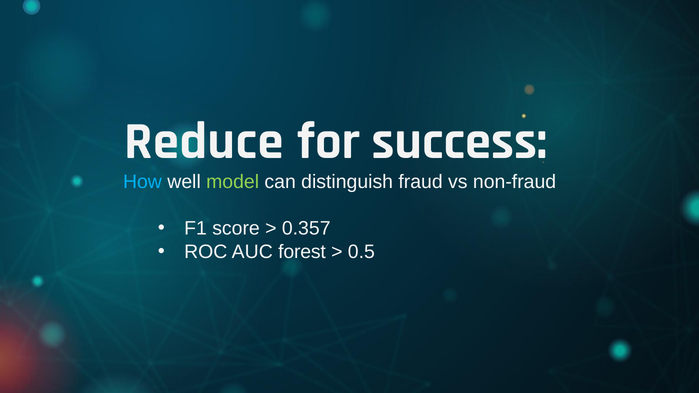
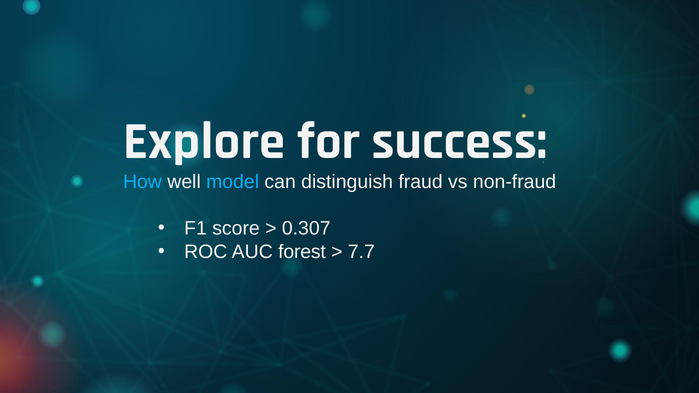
Reduce: Reduce -> Explore
model colour: light green -> light blue
0.357: 0.357 -> 0.307
0.5: 0.5 -> 7.7
